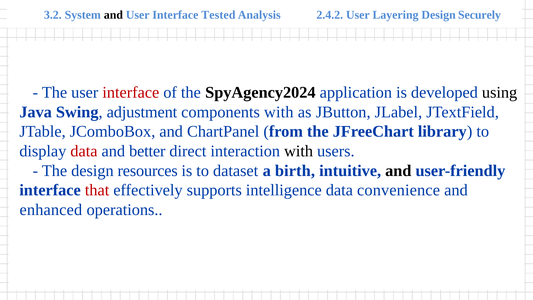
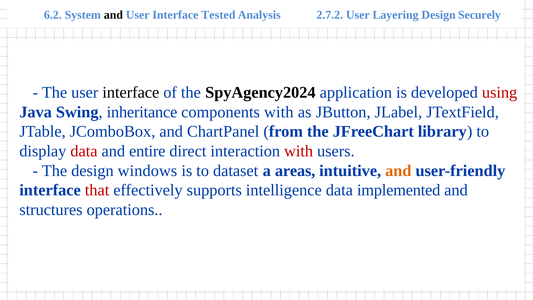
3.2: 3.2 -> 6.2
2.4.2: 2.4.2 -> 2.7.2
interface at (131, 92) colour: red -> black
using colour: black -> red
adjustment: adjustment -> inheritance
better: better -> entire
with at (299, 151) colour: black -> red
resources: resources -> windows
birth: birth -> areas
and at (398, 171) colour: black -> orange
convenience: convenience -> implemented
enhanced: enhanced -> structures
